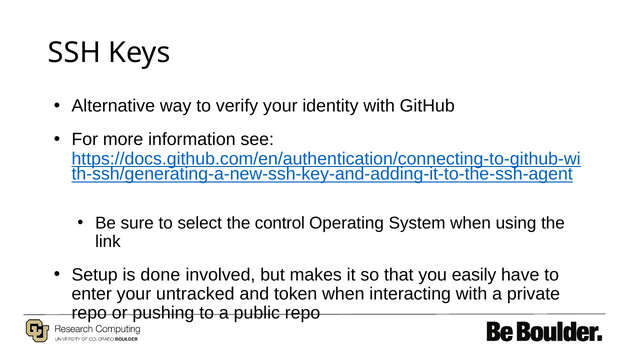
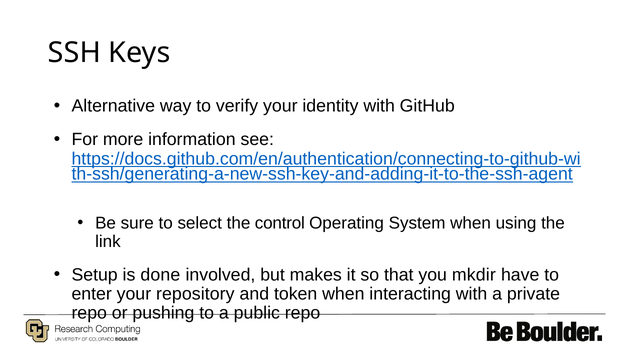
easily: easily -> mkdir
untracked: untracked -> repository
